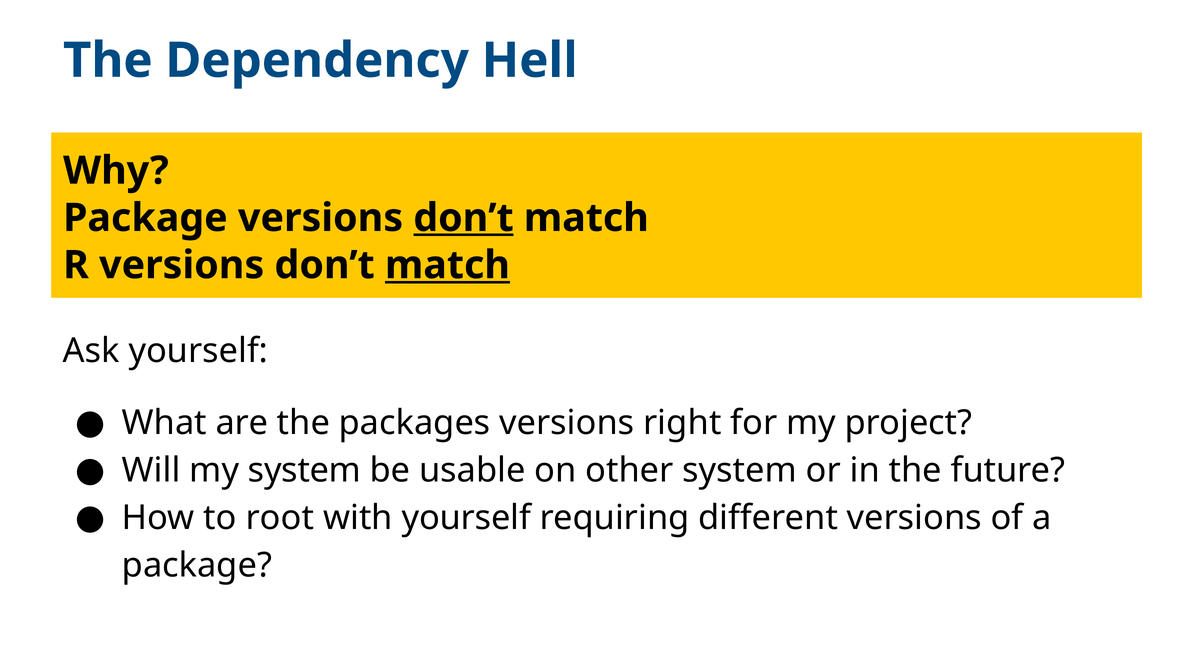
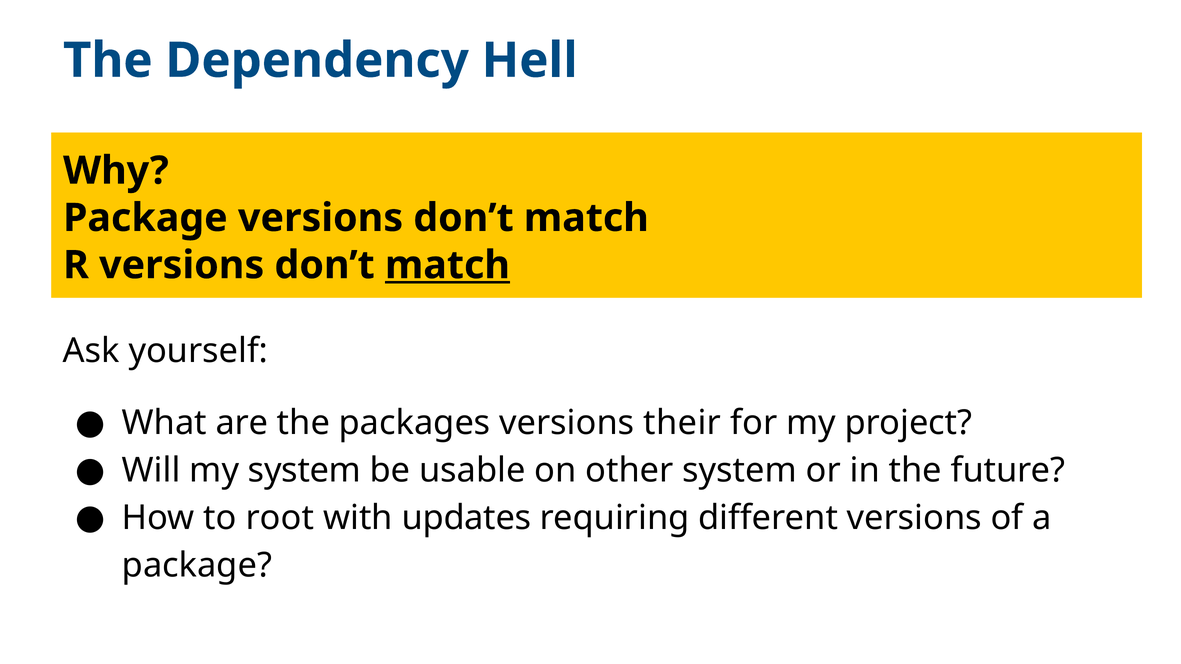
don’t at (463, 218) underline: present -> none
right: right -> their
with yourself: yourself -> updates
